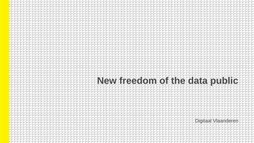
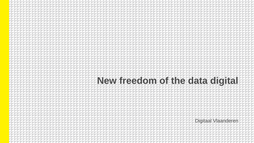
public: public -> digital
